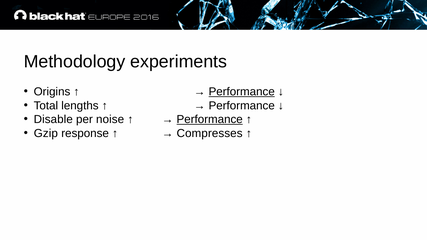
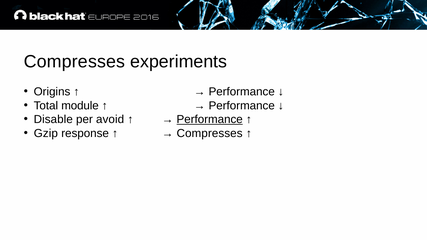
Methodology at (75, 62): Methodology -> Compresses
Performance at (242, 92) underline: present -> none
lengths: lengths -> module
noise: noise -> avoid
